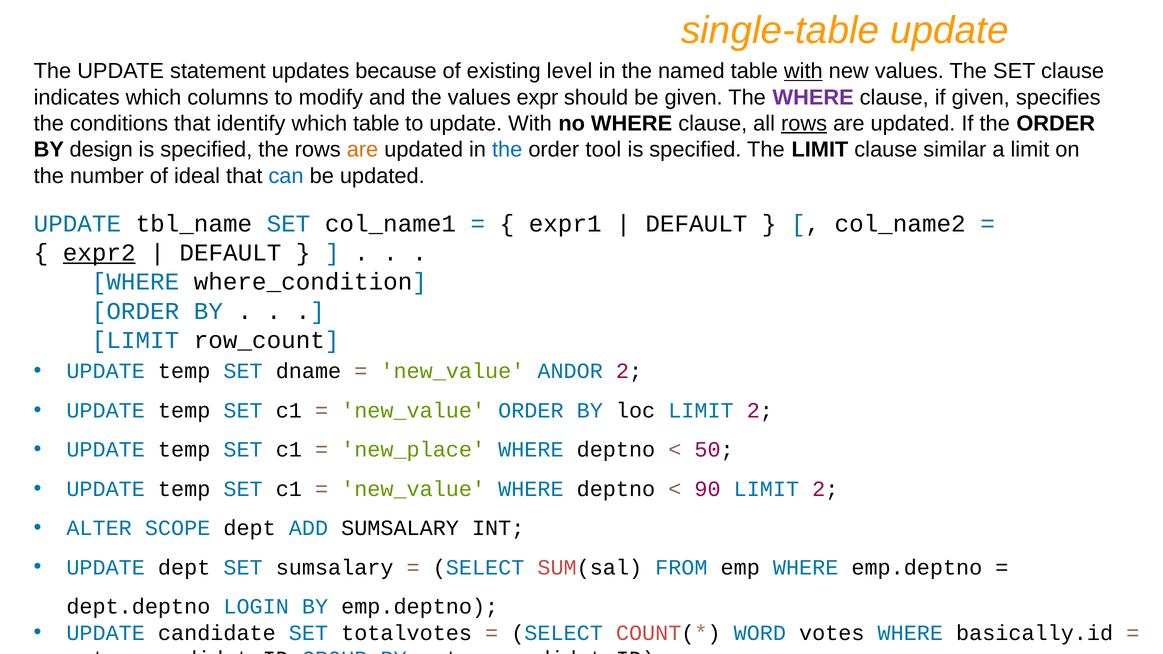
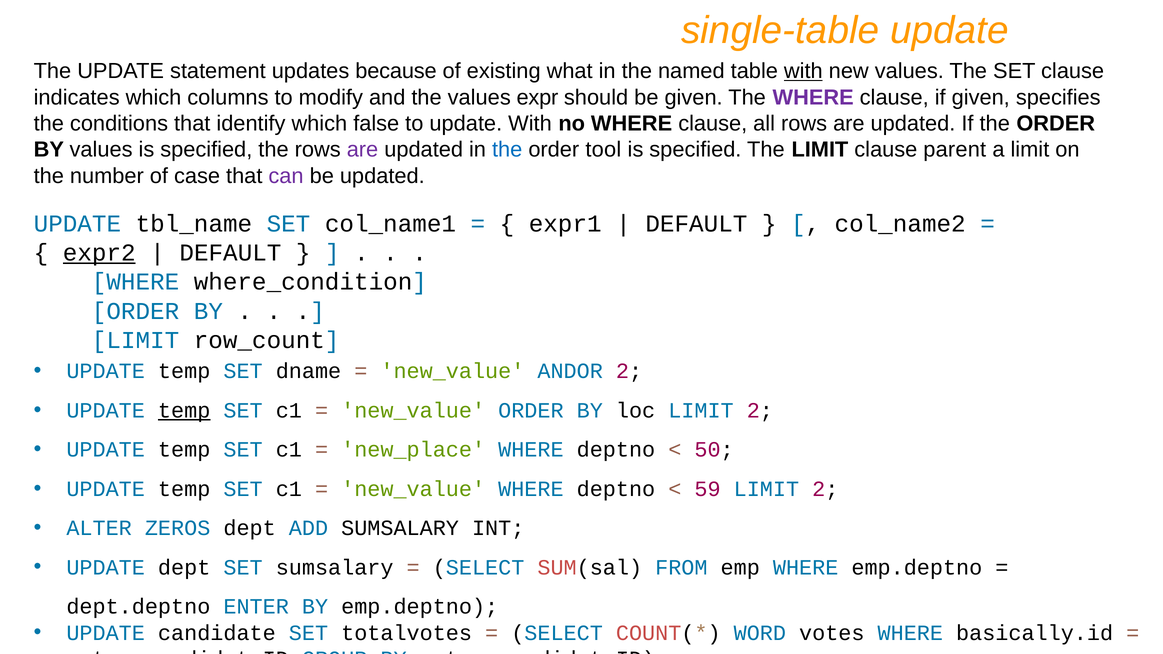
level: level -> what
which table: table -> false
rows at (804, 124) underline: present -> none
BY design: design -> values
are at (362, 150) colour: orange -> purple
similar: similar -> parent
ideal: ideal -> case
can colour: blue -> purple
temp at (184, 411) underline: none -> present
90: 90 -> 59
SCOPE: SCOPE -> ZEROS
LOGIN: LOGIN -> ENTER
